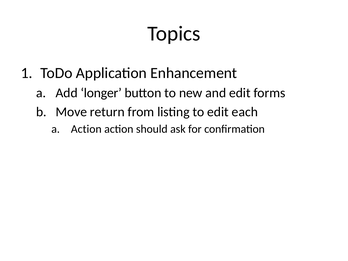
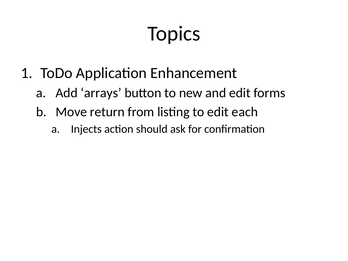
longer: longer -> arrays
Action at (86, 129): Action -> Injects
